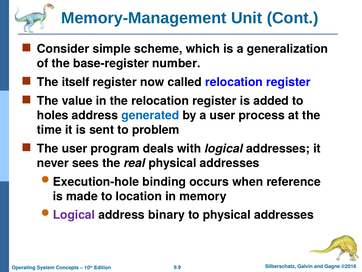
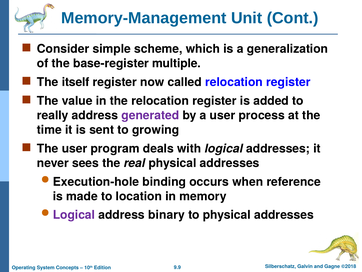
number: number -> multiple
holes: holes -> really
generated colour: blue -> purple
problem: problem -> growing
